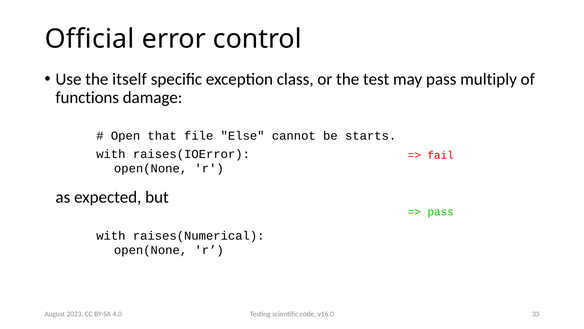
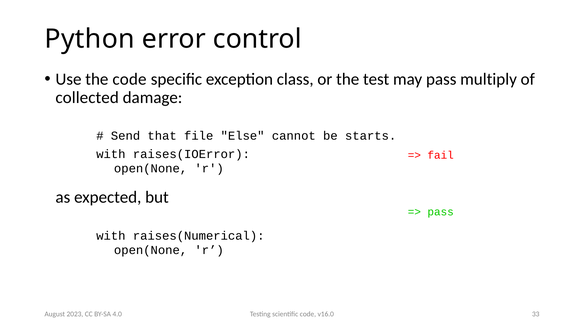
Official: Official -> Python
the itself: itself -> code
functions: functions -> collected
Open: Open -> Send
